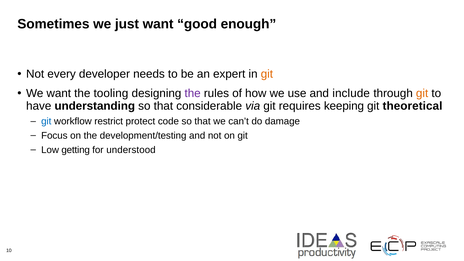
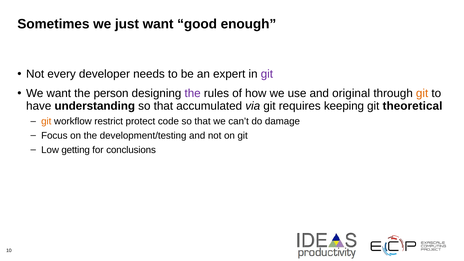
git at (267, 74) colour: orange -> purple
tooling: tooling -> person
include: include -> original
considerable: considerable -> accumulated
git at (46, 121) colour: blue -> orange
understood: understood -> conclusions
